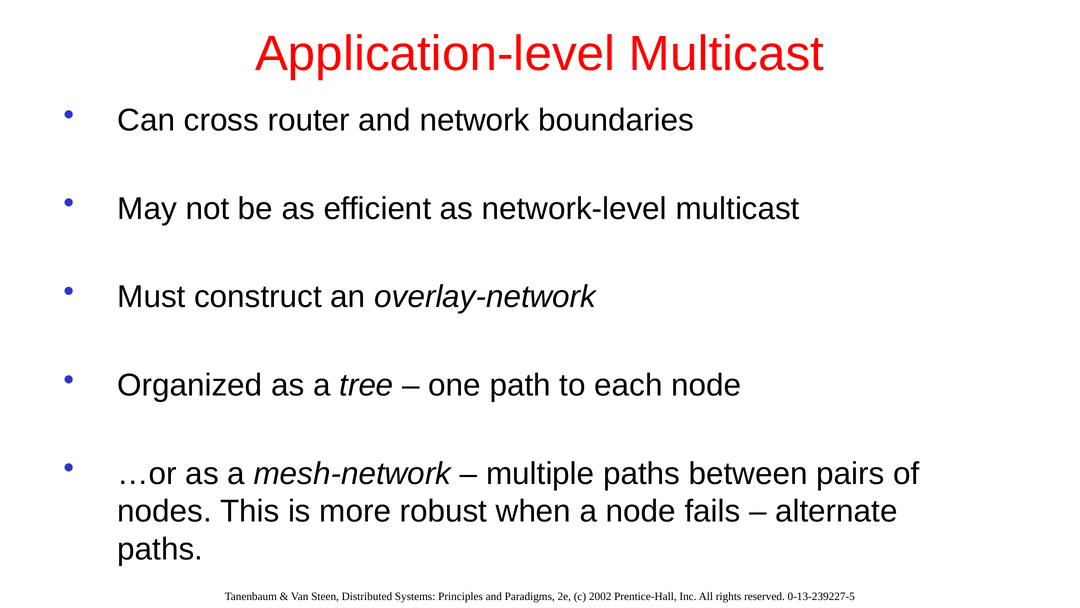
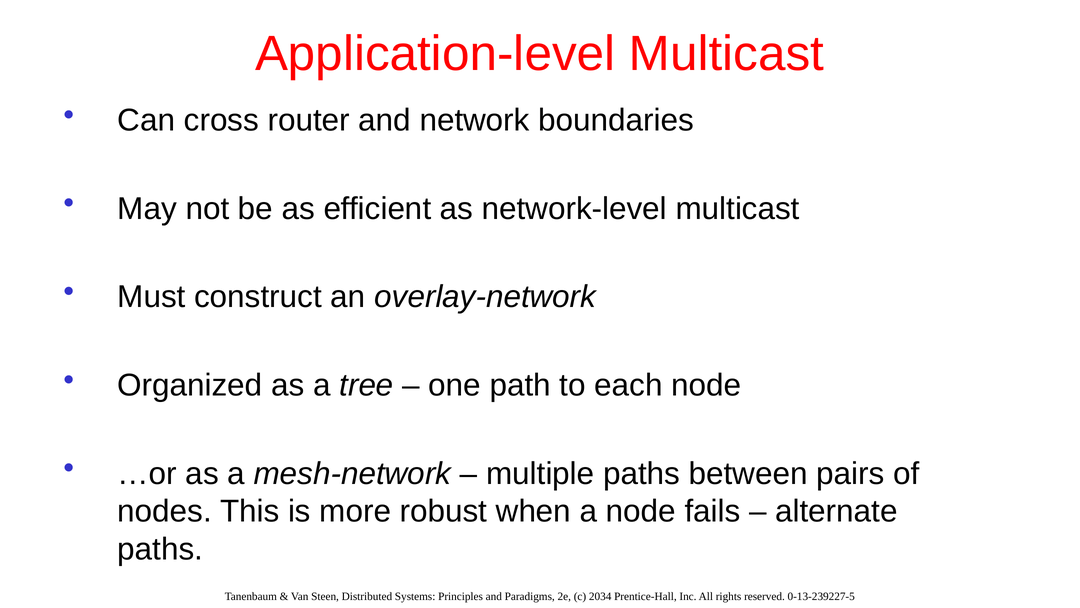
2002: 2002 -> 2034
